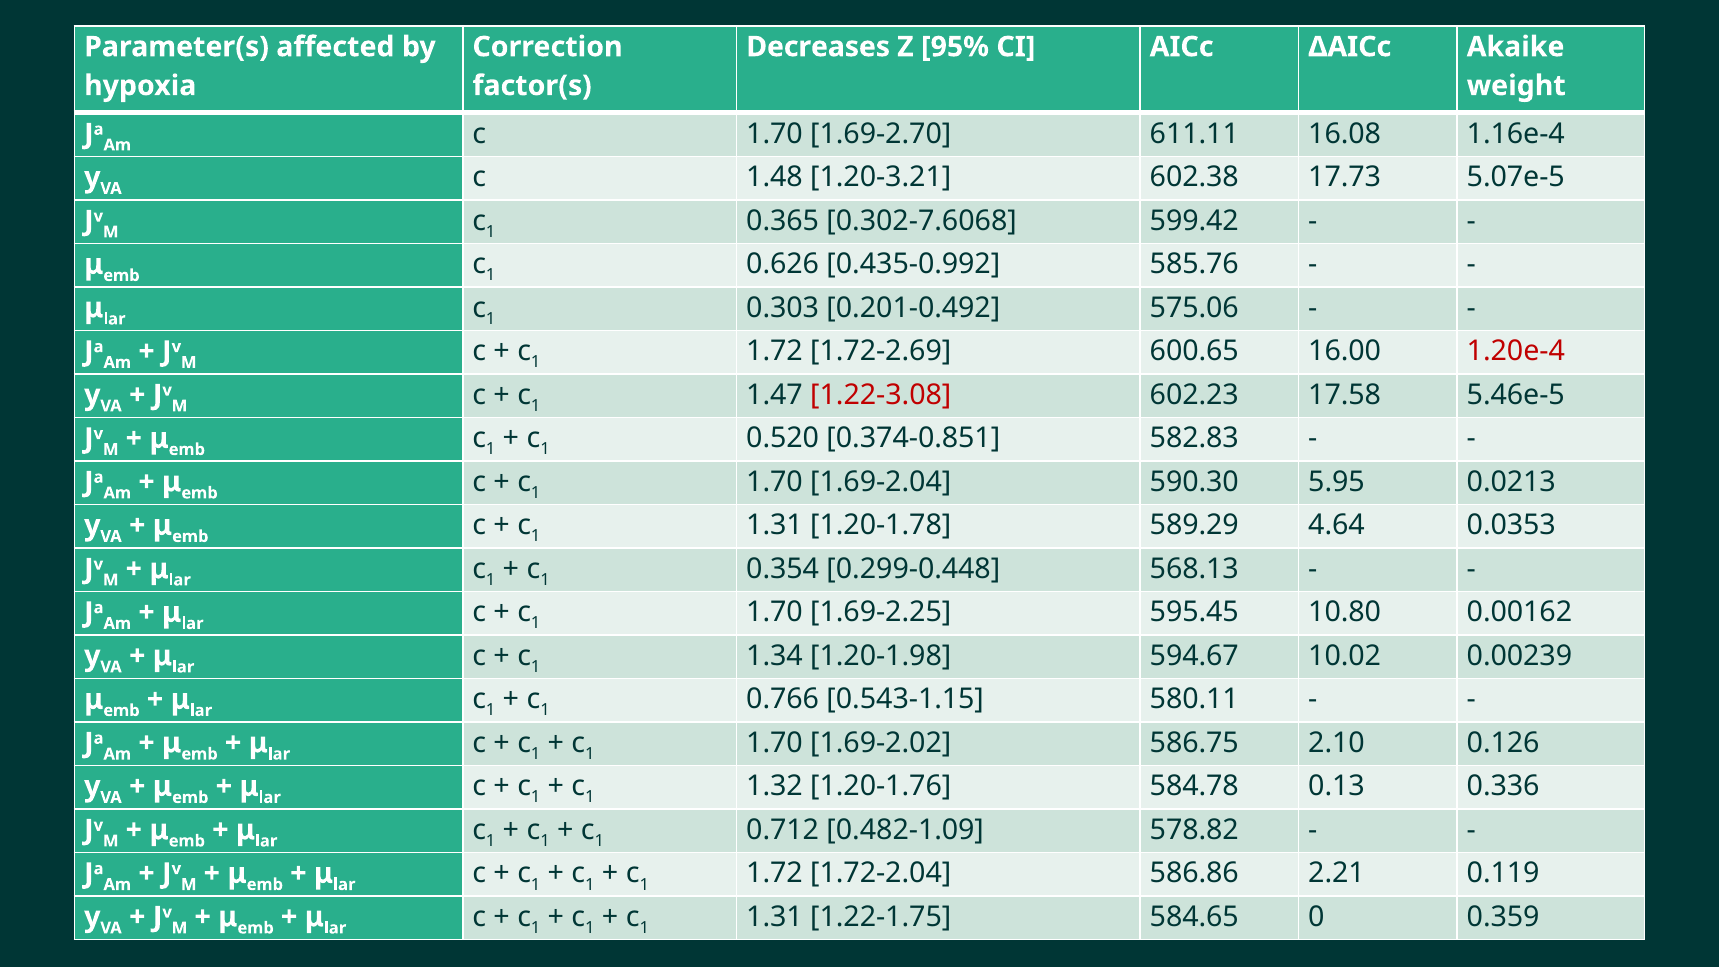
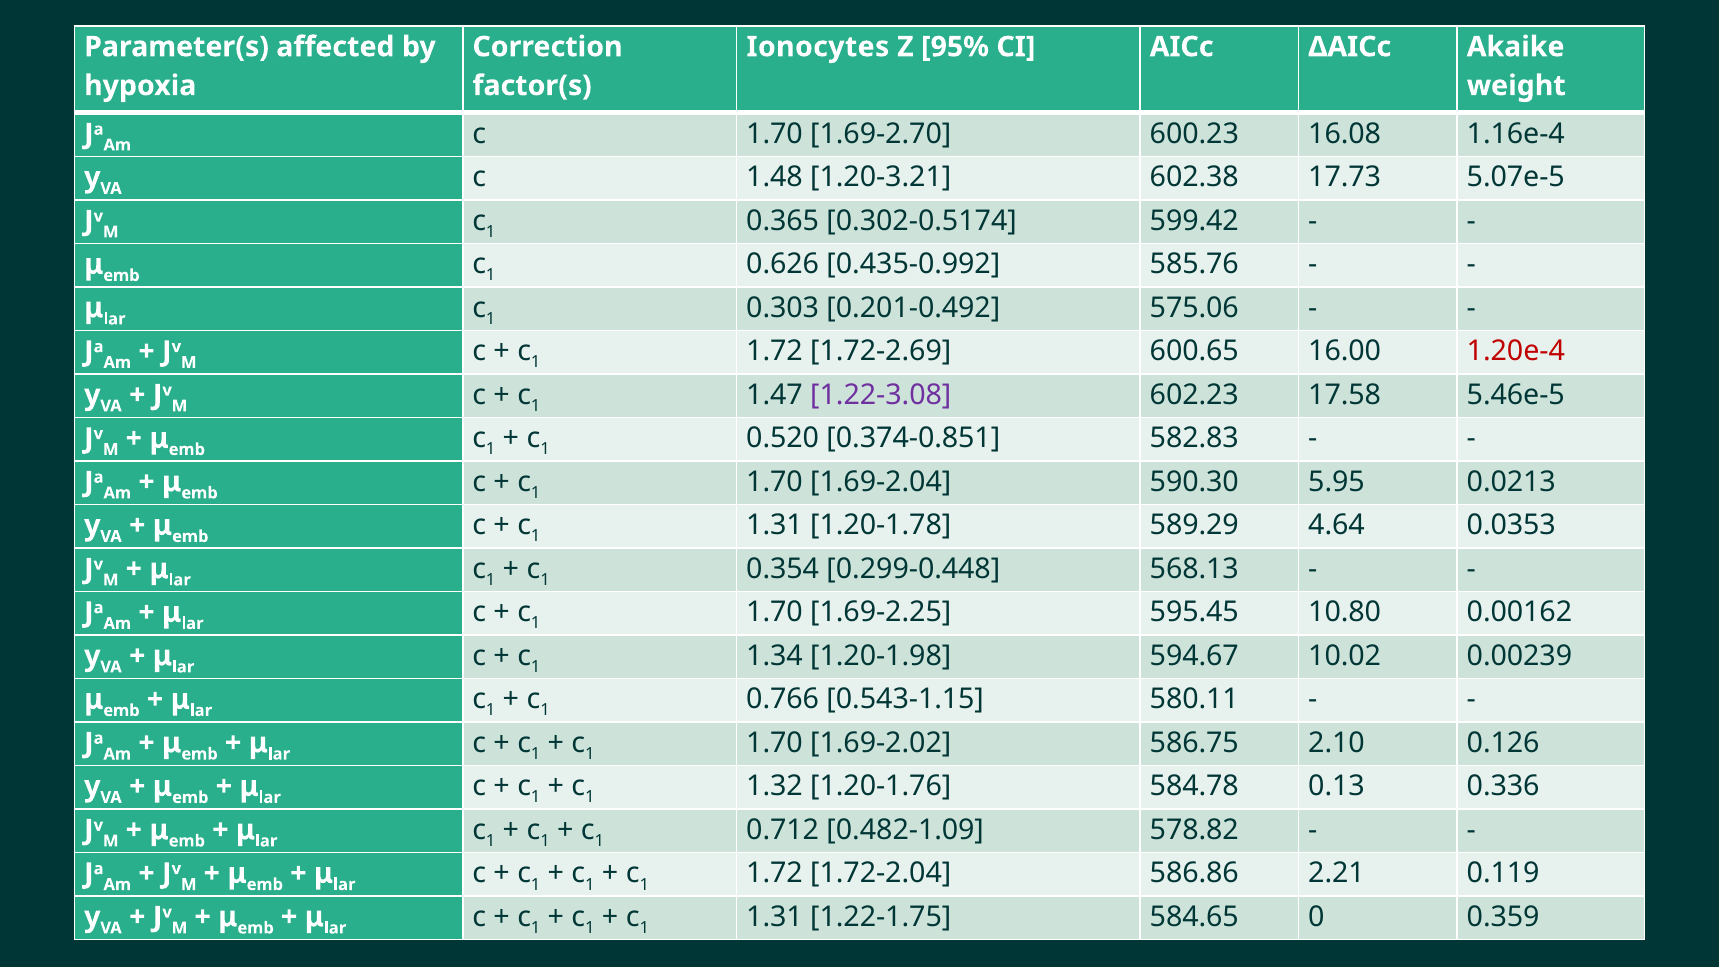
Decreases: Decreases -> Ionocytes
611.11: 611.11 -> 600.23
0.302-7.6068: 0.302-7.6068 -> 0.302-0.5174
1.22-3.08 colour: red -> purple
